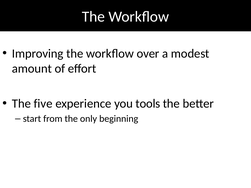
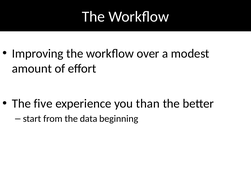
tools: tools -> than
only: only -> data
